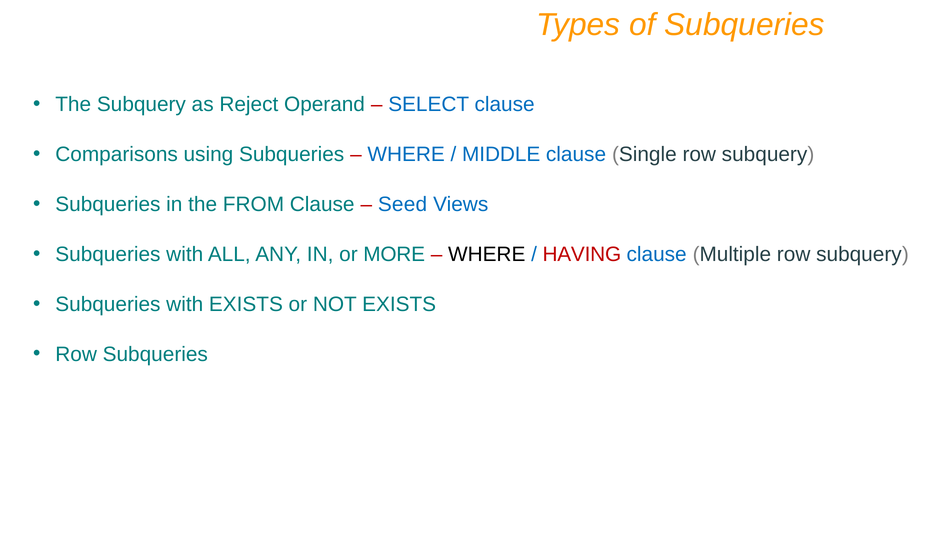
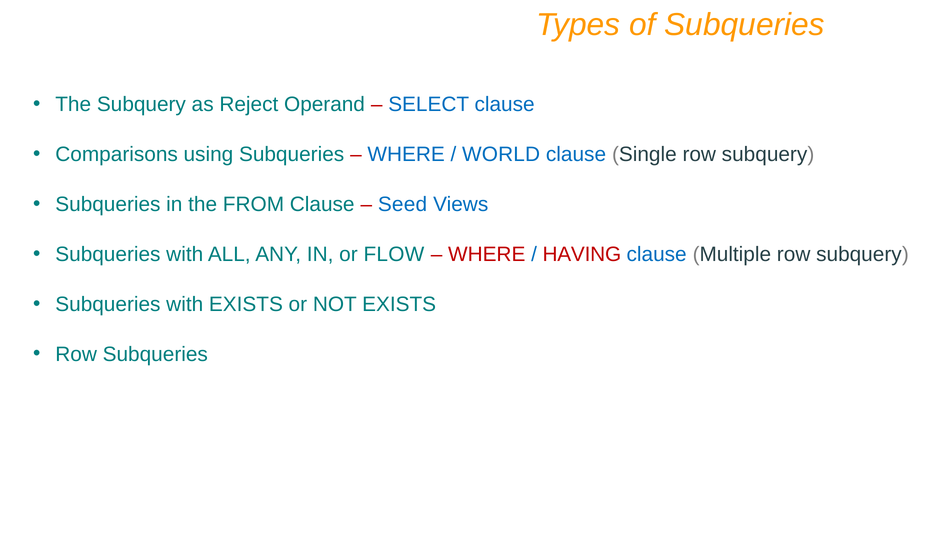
MIDDLE: MIDDLE -> WORLD
MORE: MORE -> FLOW
WHERE at (487, 254) colour: black -> red
